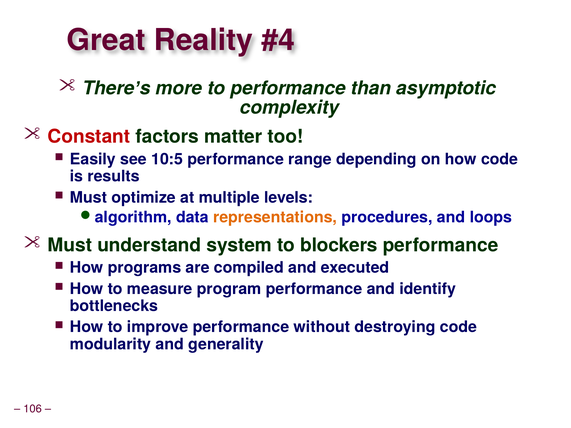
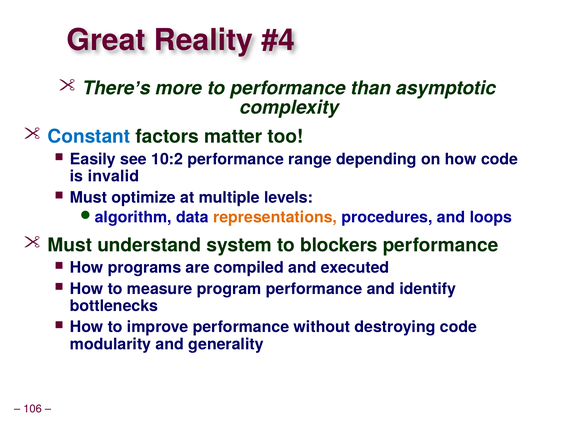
Constant colour: red -> blue
10:5: 10:5 -> 10:2
results: results -> invalid
